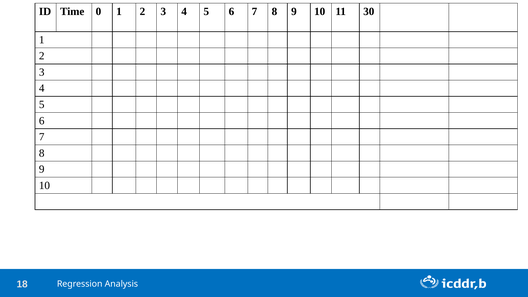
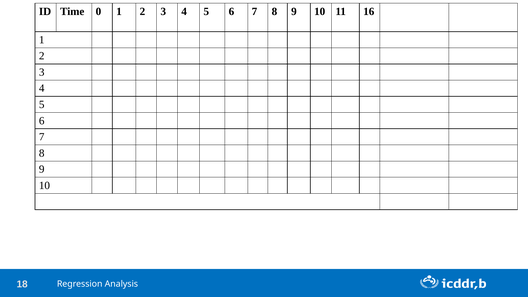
30: 30 -> 16
